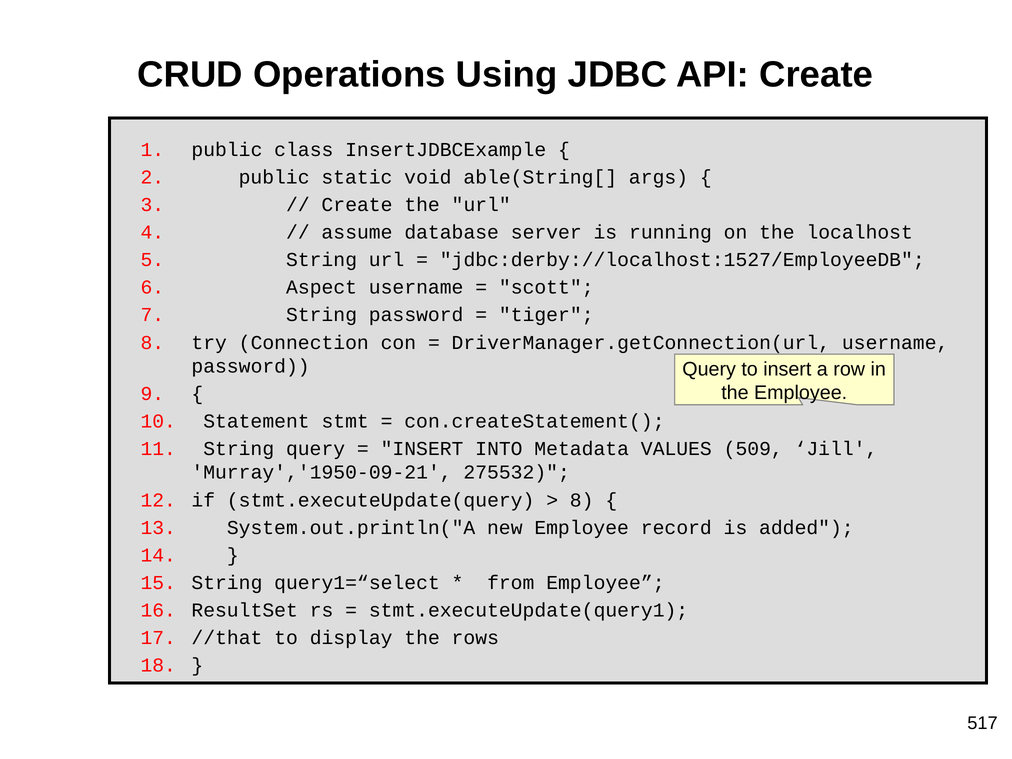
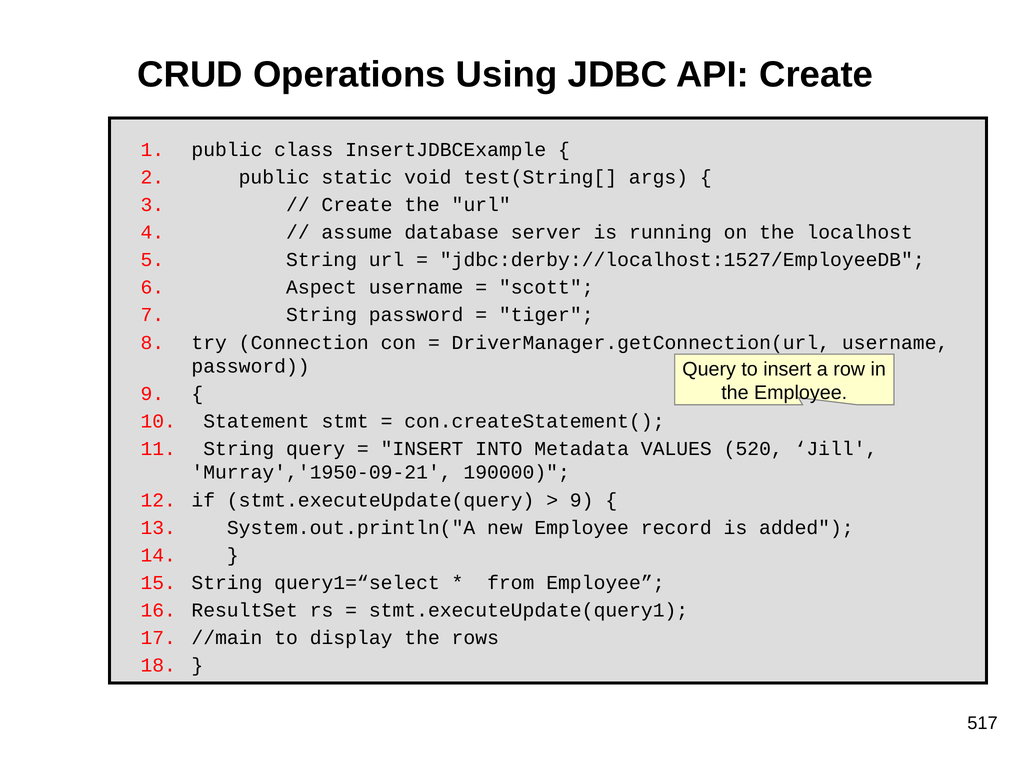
able(String[: able(String[ -> test(String[
509: 509 -> 520
275532: 275532 -> 190000
8 at (582, 500): 8 -> 9
//that: //that -> //main
